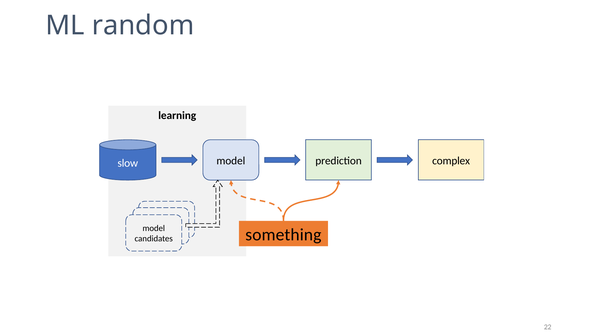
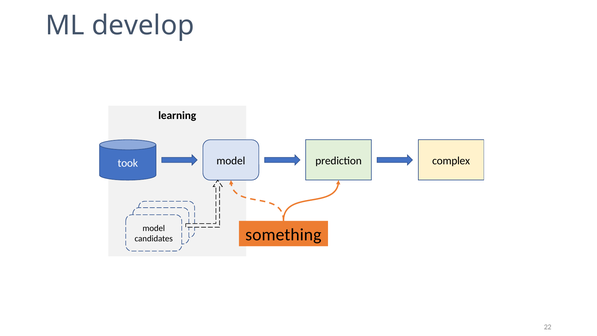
random: random -> develop
slow: slow -> took
